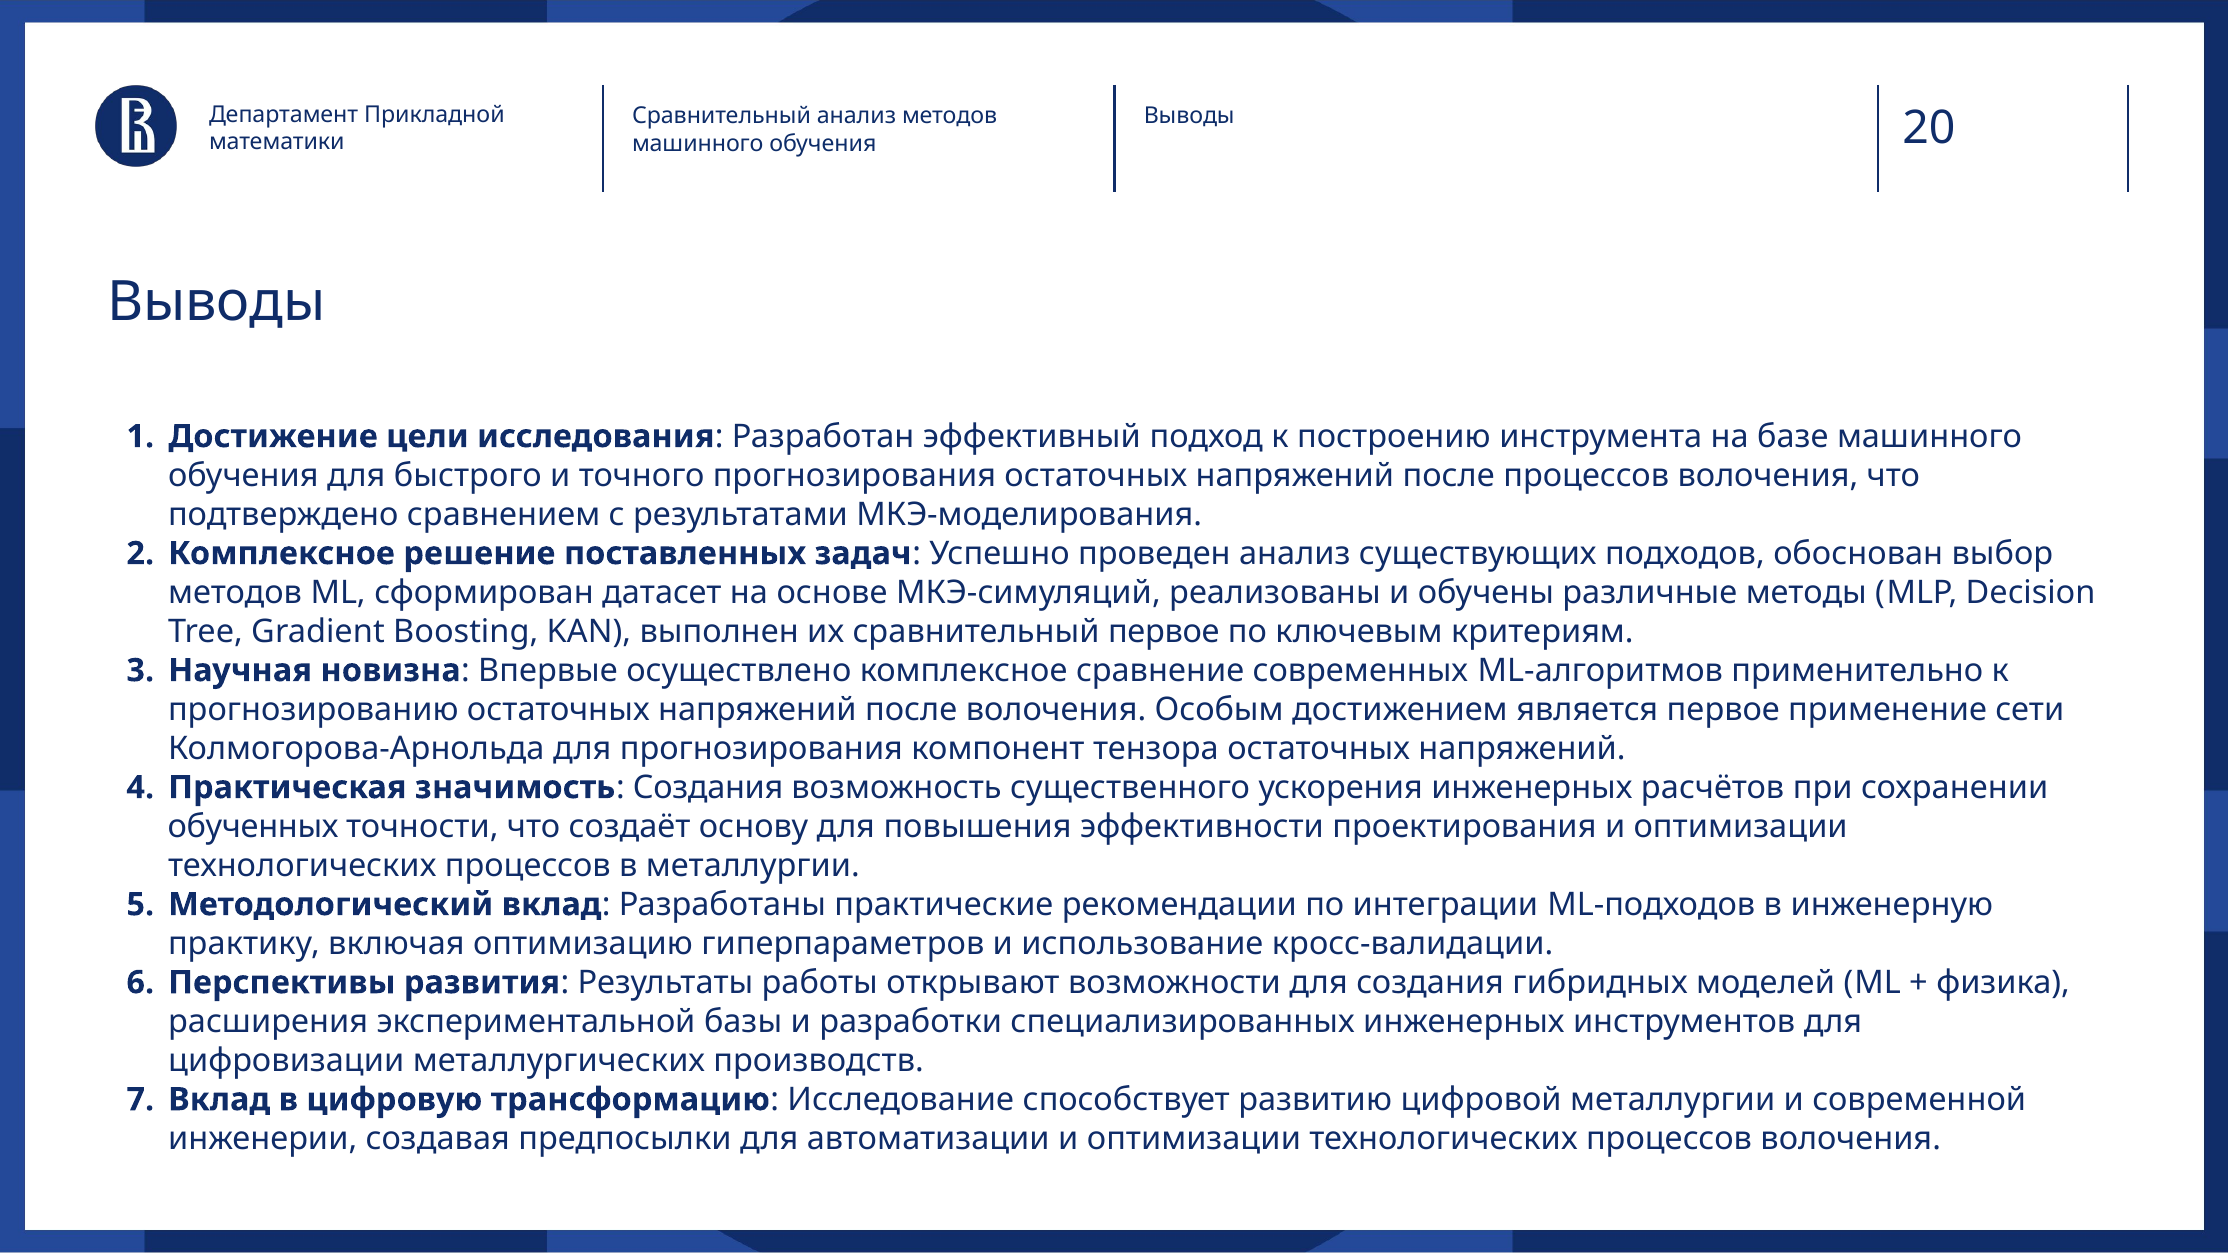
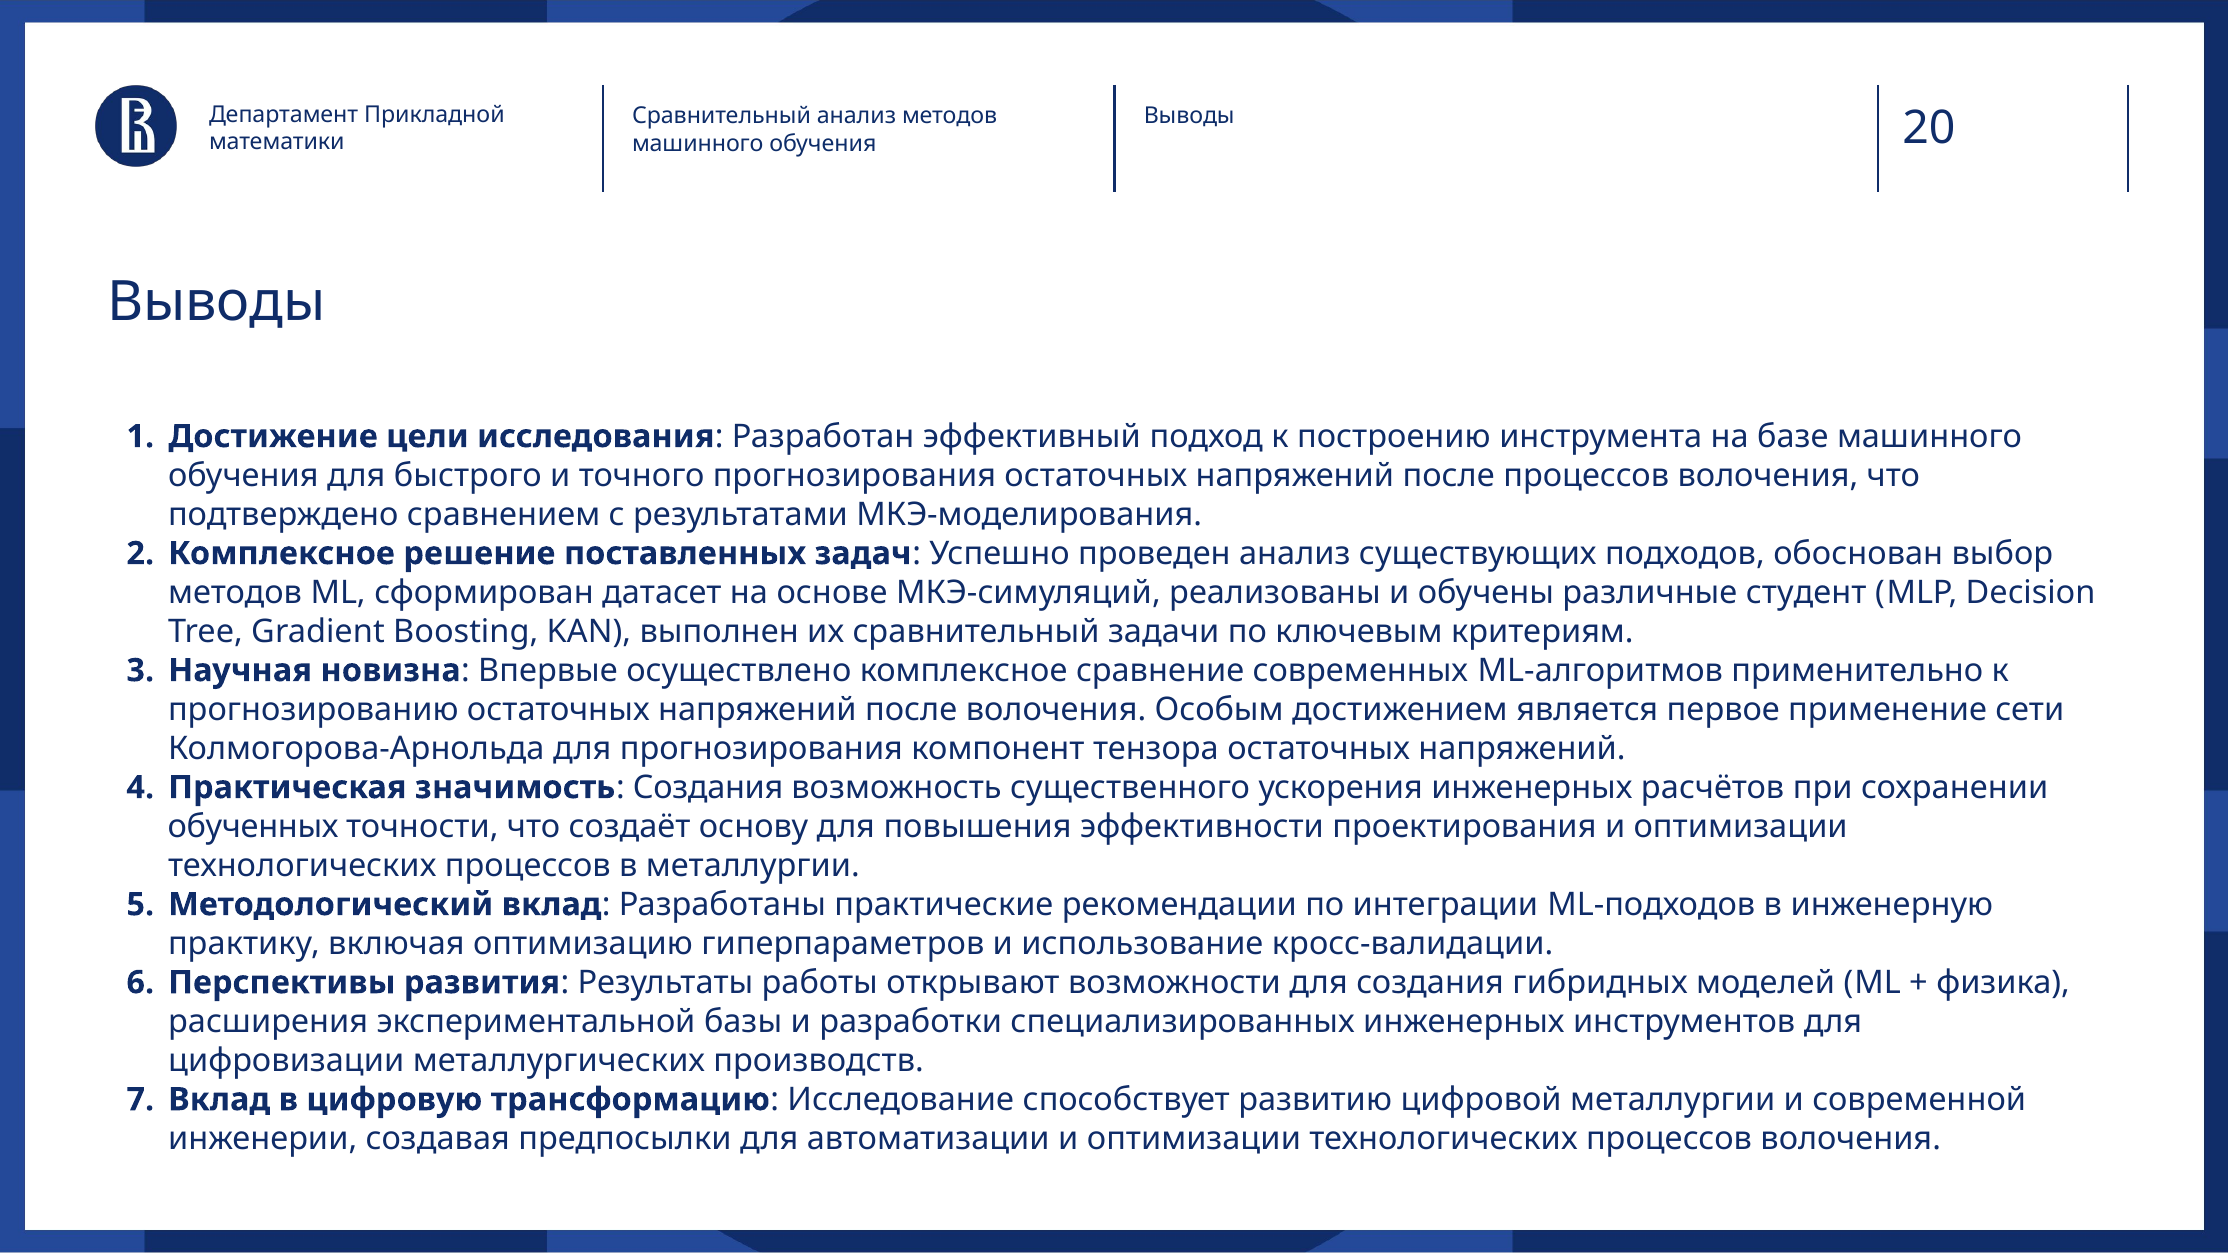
методы: методы -> студент
сравнительный первое: первое -> задачи
